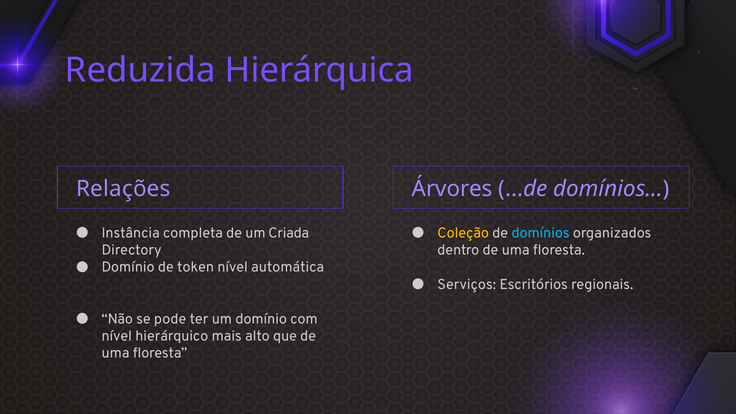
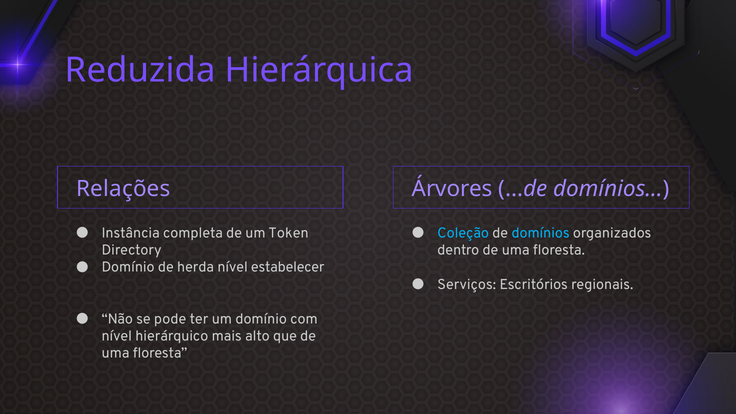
Criada: Criada -> Token
Coleção colour: yellow -> light blue
token: token -> herda
automática: automática -> estabelecer
